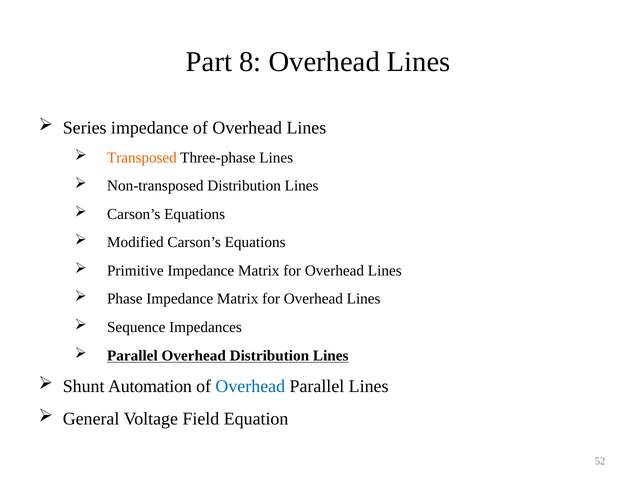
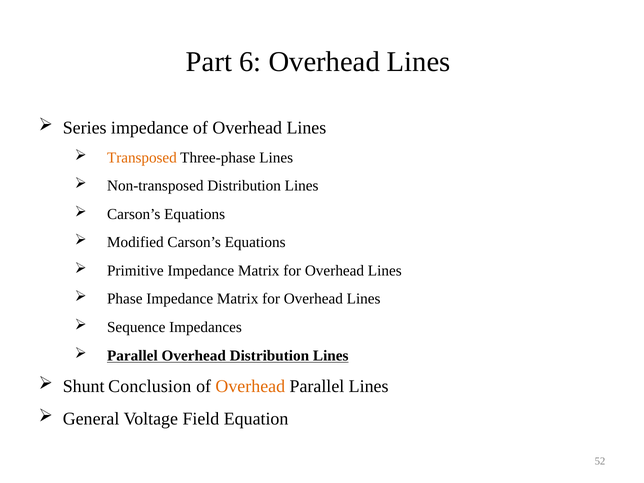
8: 8 -> 6
Automation: Automation -> Conclusion
Overhead at (250, 386) colour: blue -> orange
